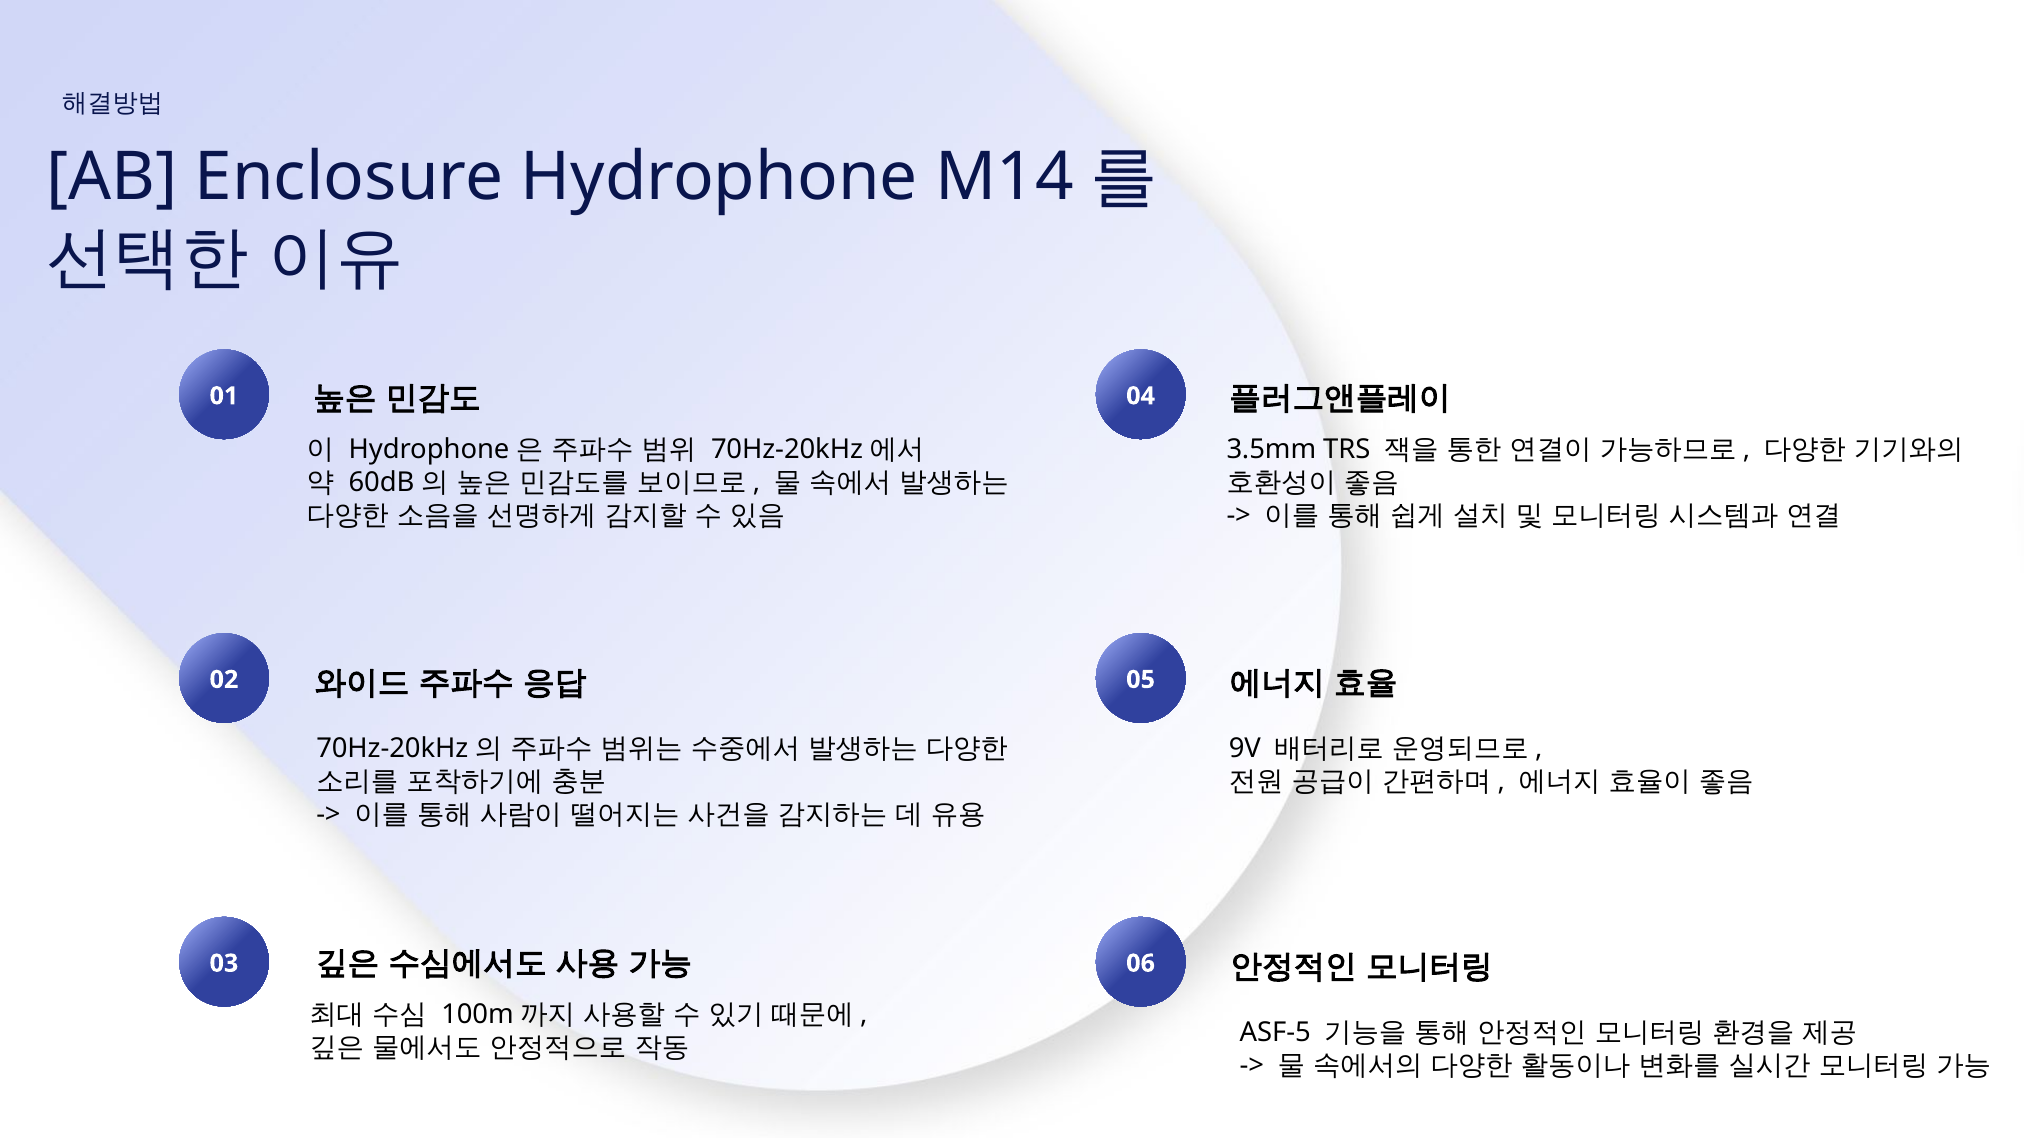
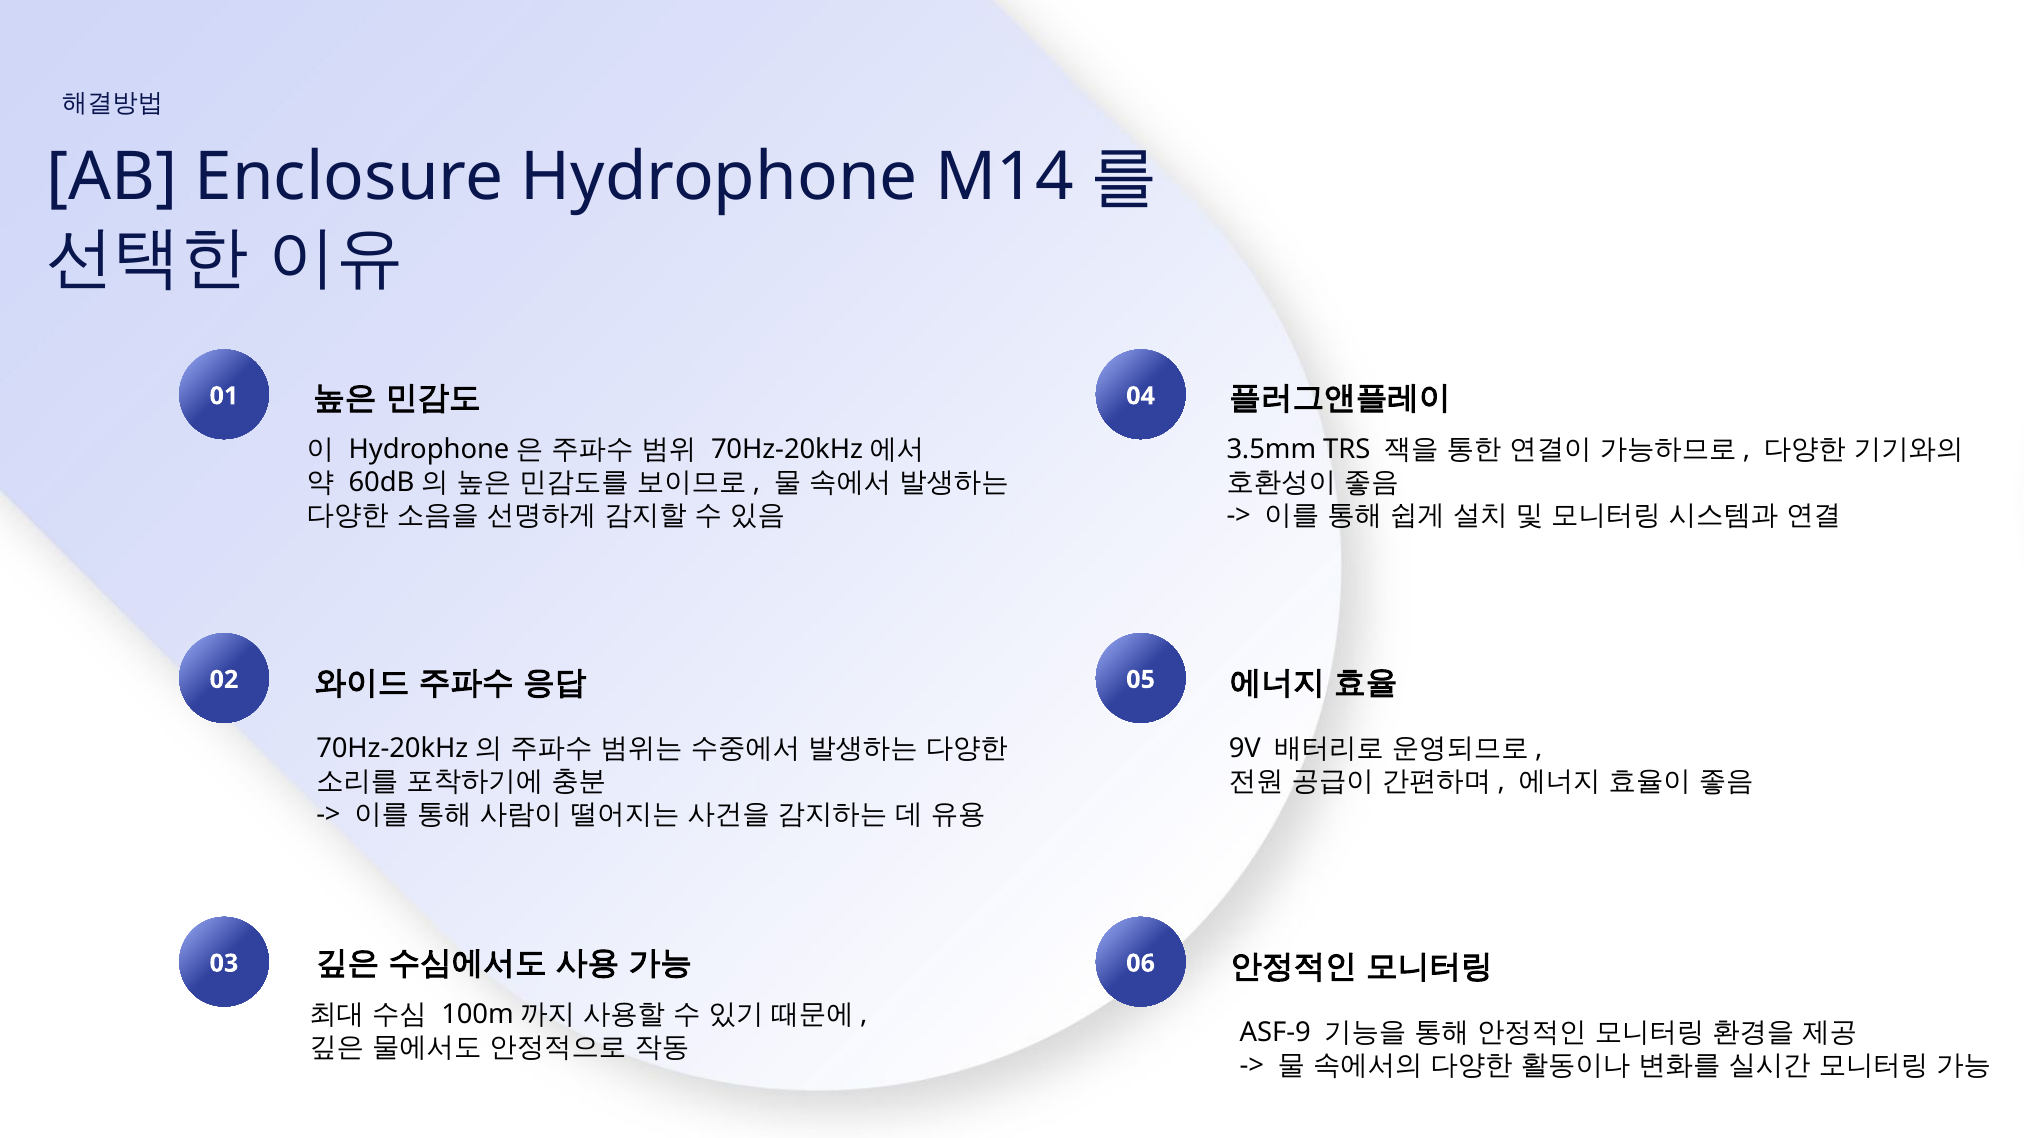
ASF-5: ASF-5 -> ASF-9
